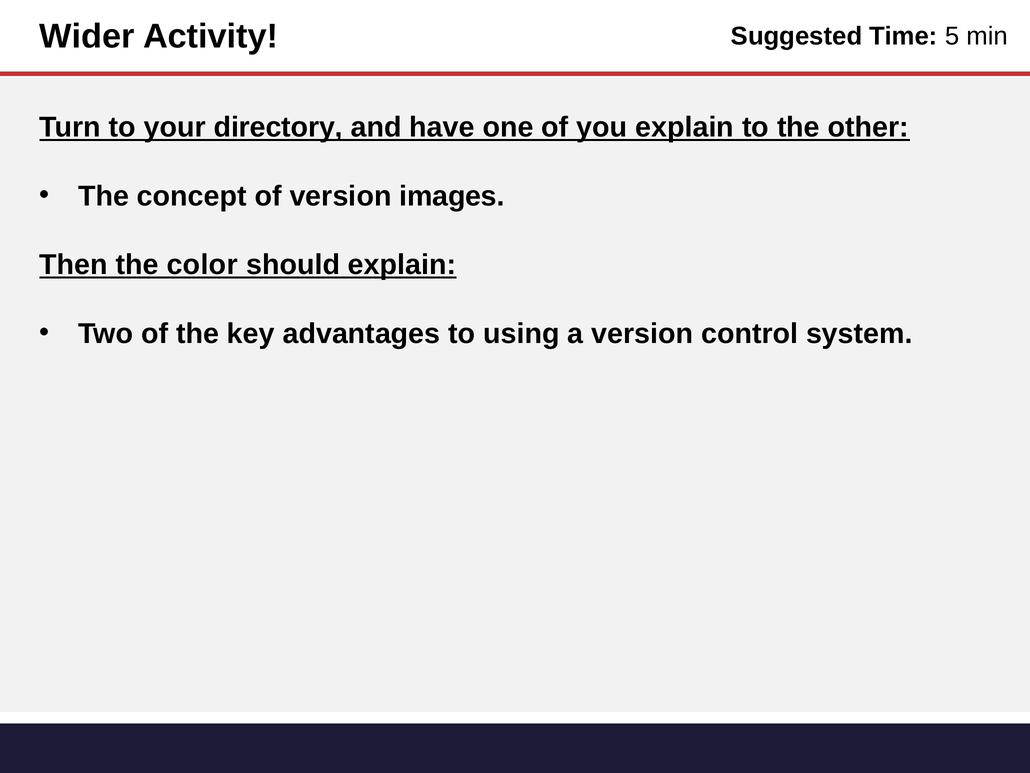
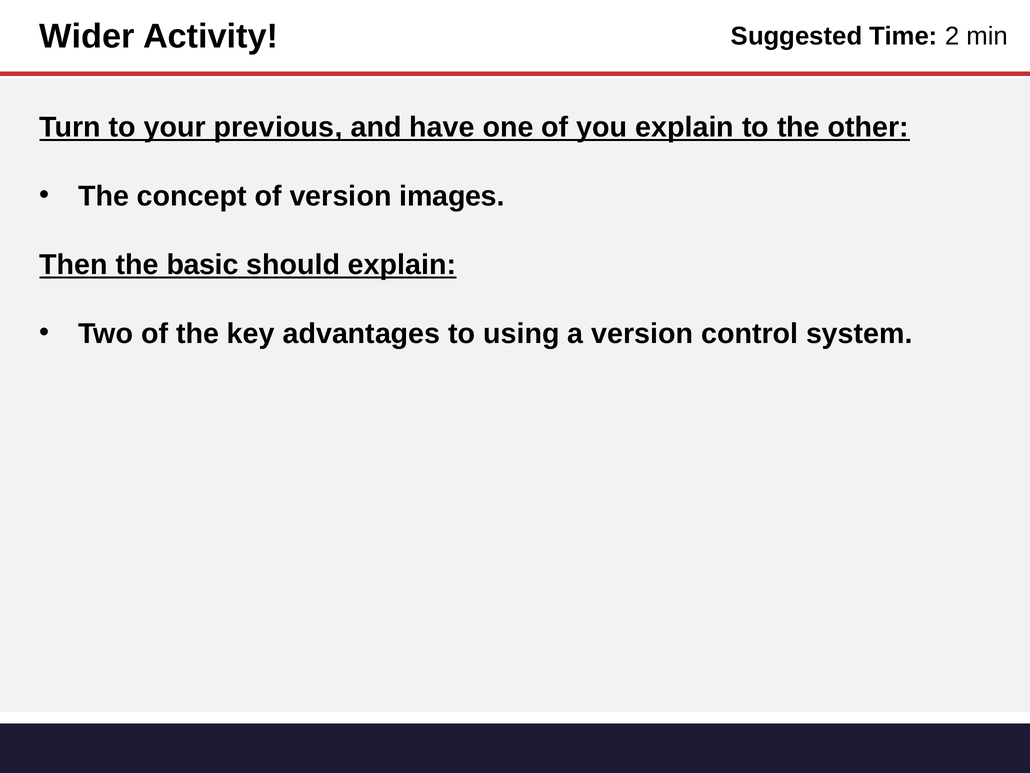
5: 5 -> 2
directory: directory -> previous
color: color -> basic
